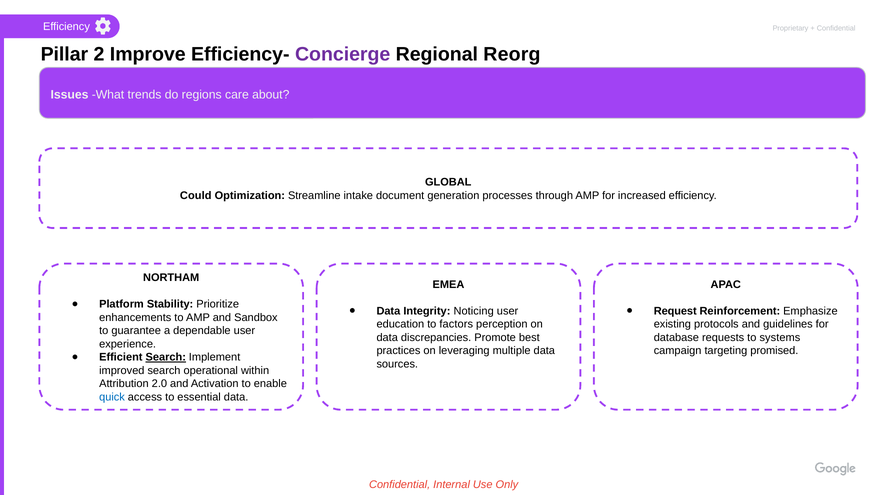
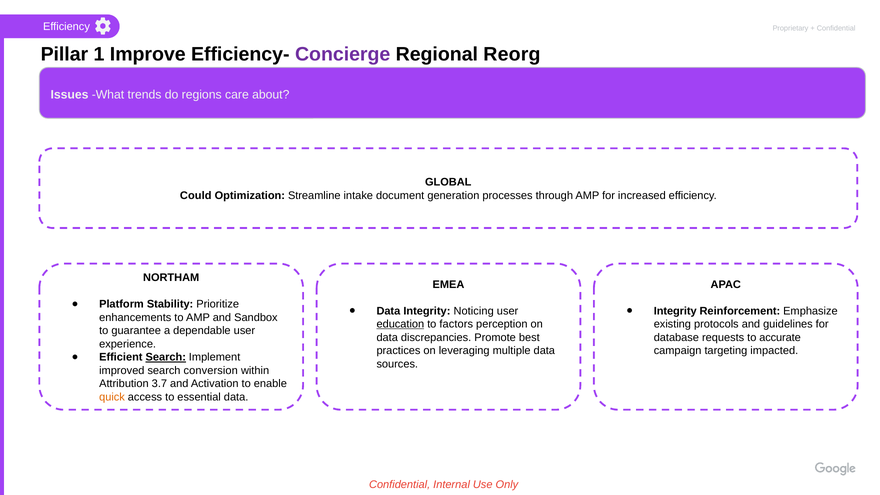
2: 2 -> 1
Request at (675, 311): Request -> Integrity
education underline: none -> present
systems: systems -> accurate
promised: promised -> impacted
operational: operational -> conversion
2.0: 2.0 -> 3.7
quick colour: blue -> orange
